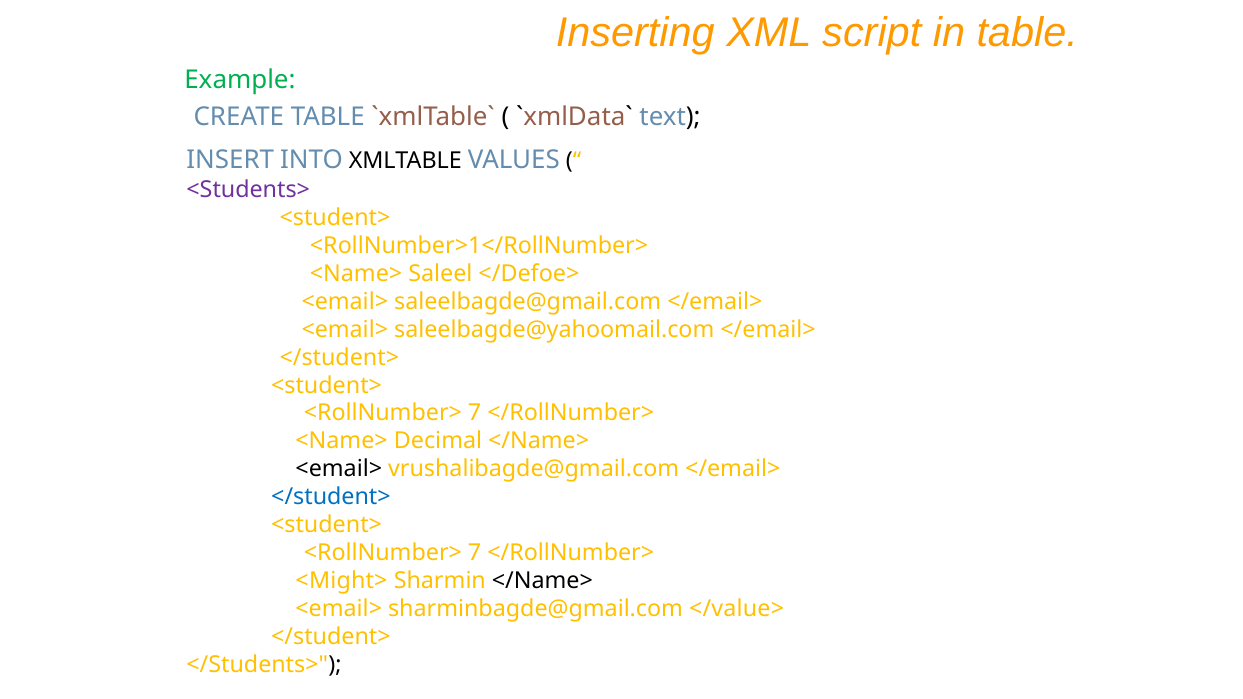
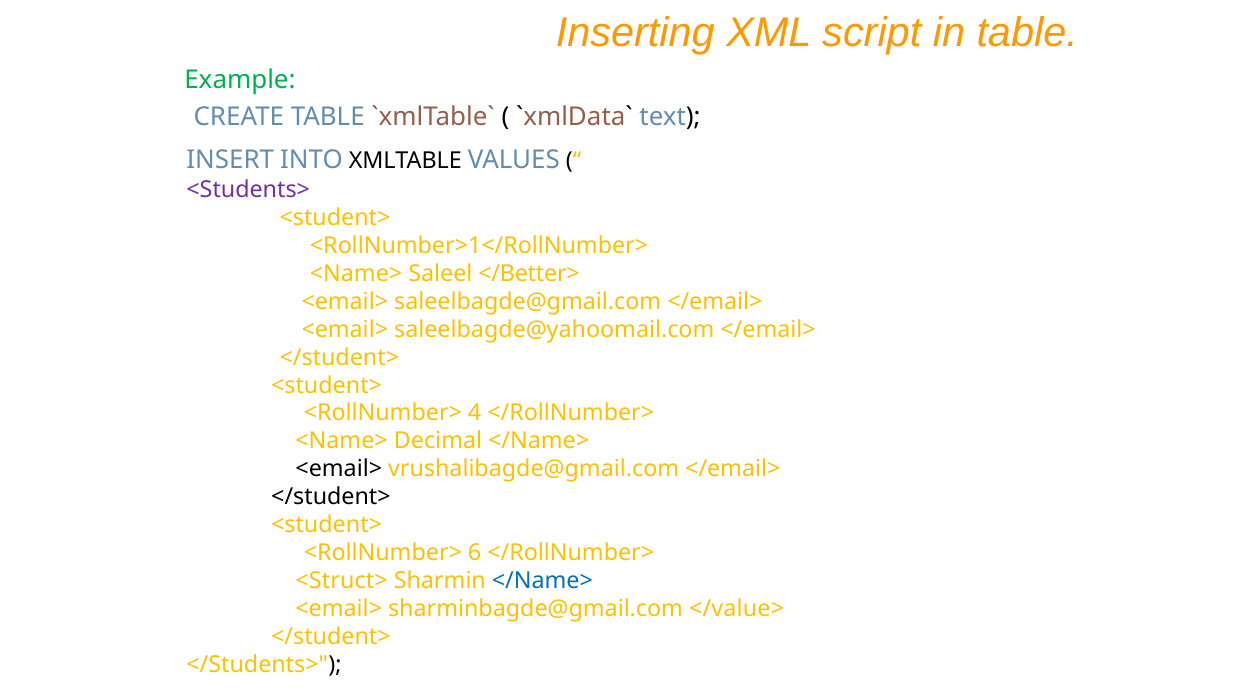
</Defoe>: </Defoe> -> </Better>
7 at (475, 413): 7 -> 4
</student> at (331, 497) colour: blue -> black
7 at (475, 553): 7 -> 6
<Might>: <Might> -> <Struct>
</Name> at (542, 581) colour: black -> blue
